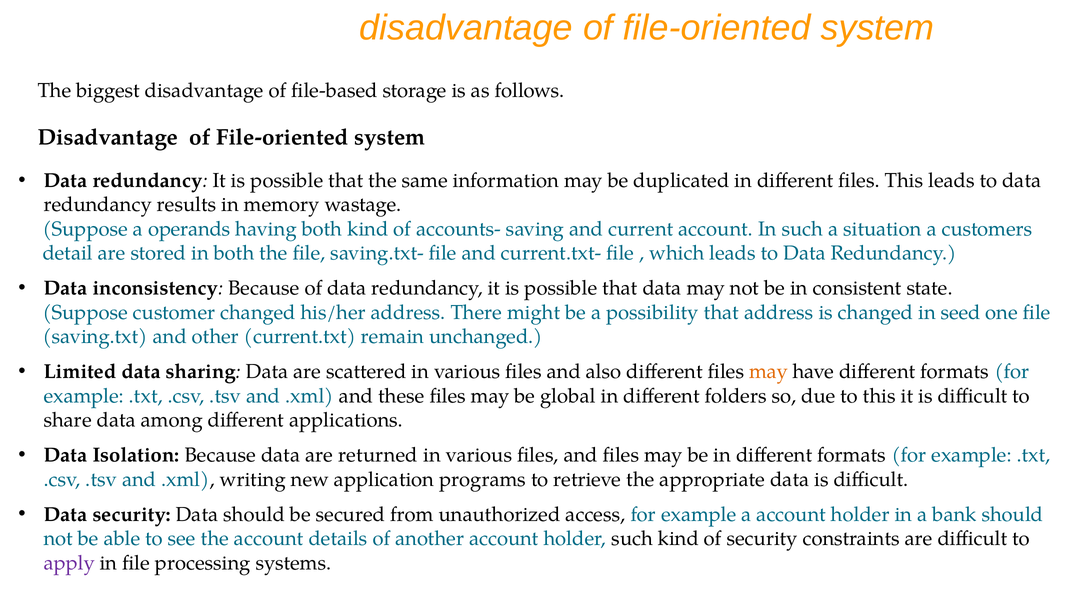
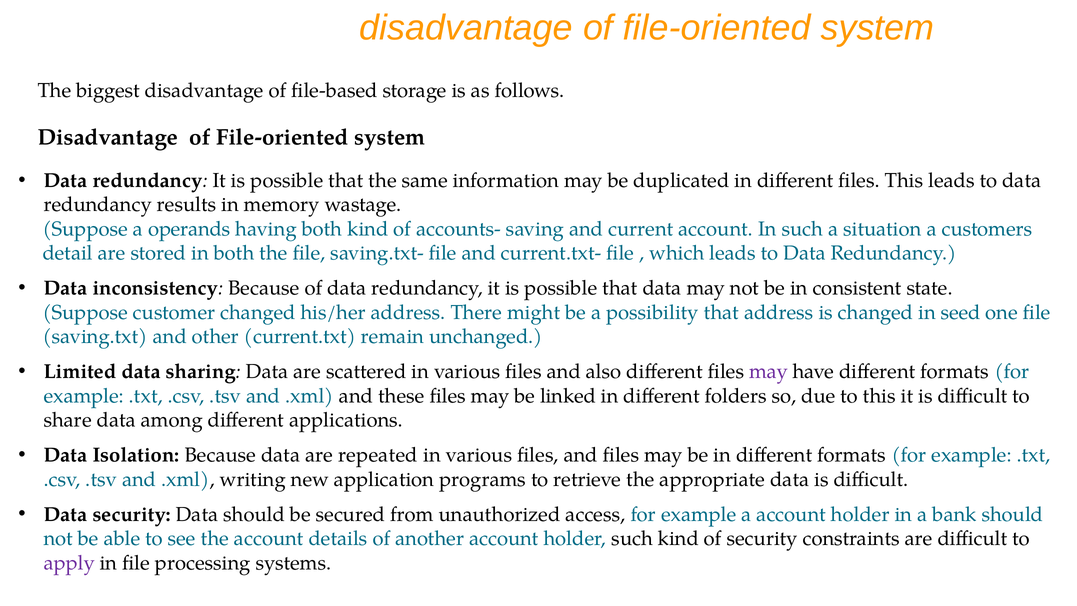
may at (768, 372) colour: orange -> purple
global: global -> linked
returned: returned -> repeated
